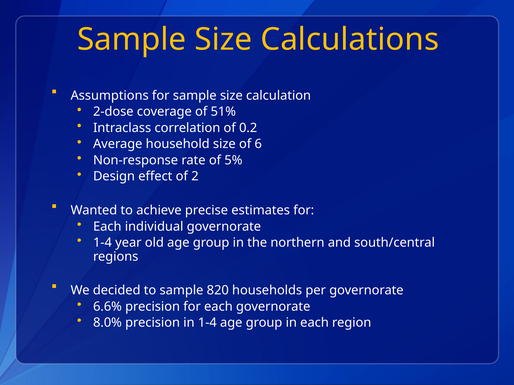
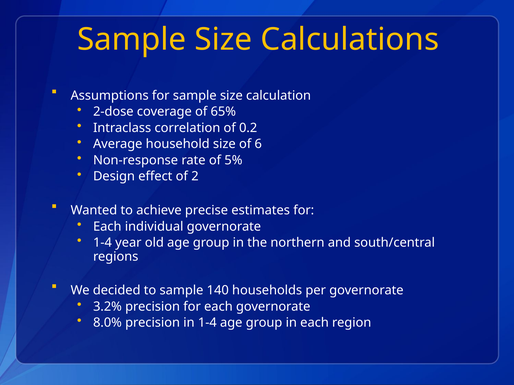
51%: 51% -> 65%
820: 820 -> 140
6.6%: 6.6% -> 3.2%
